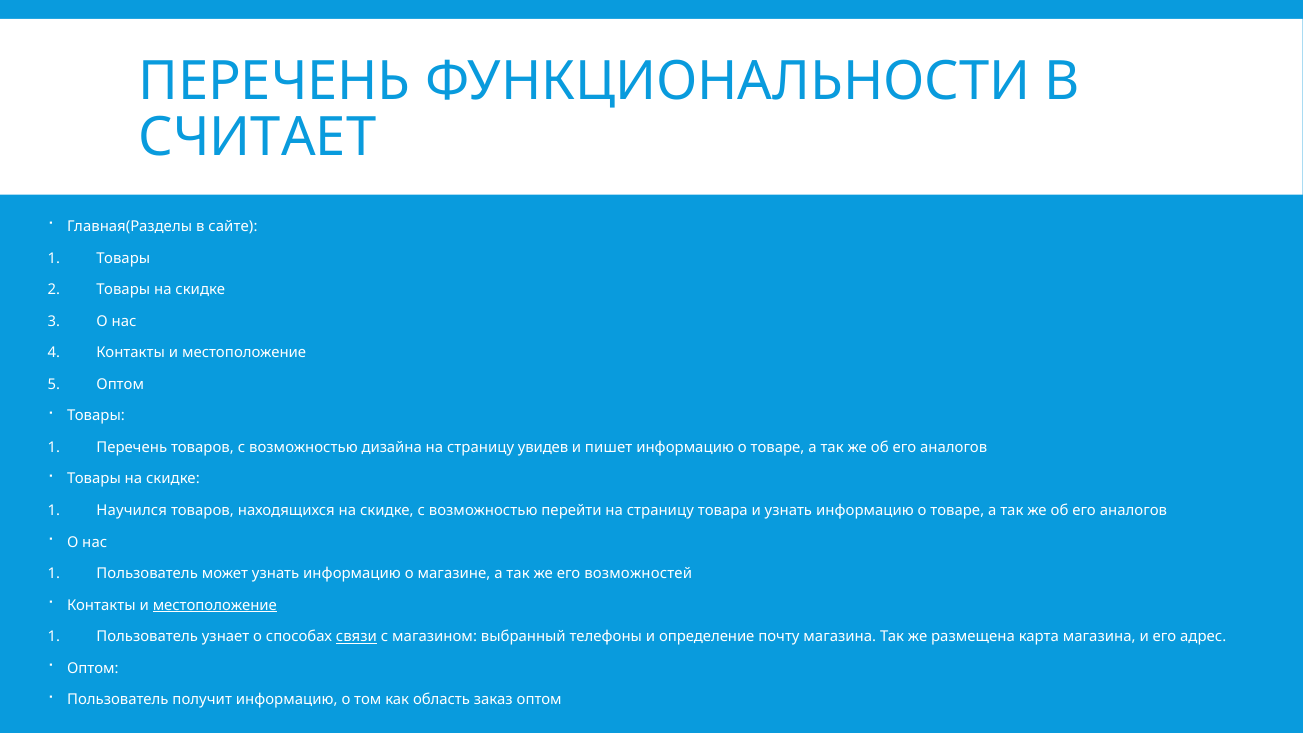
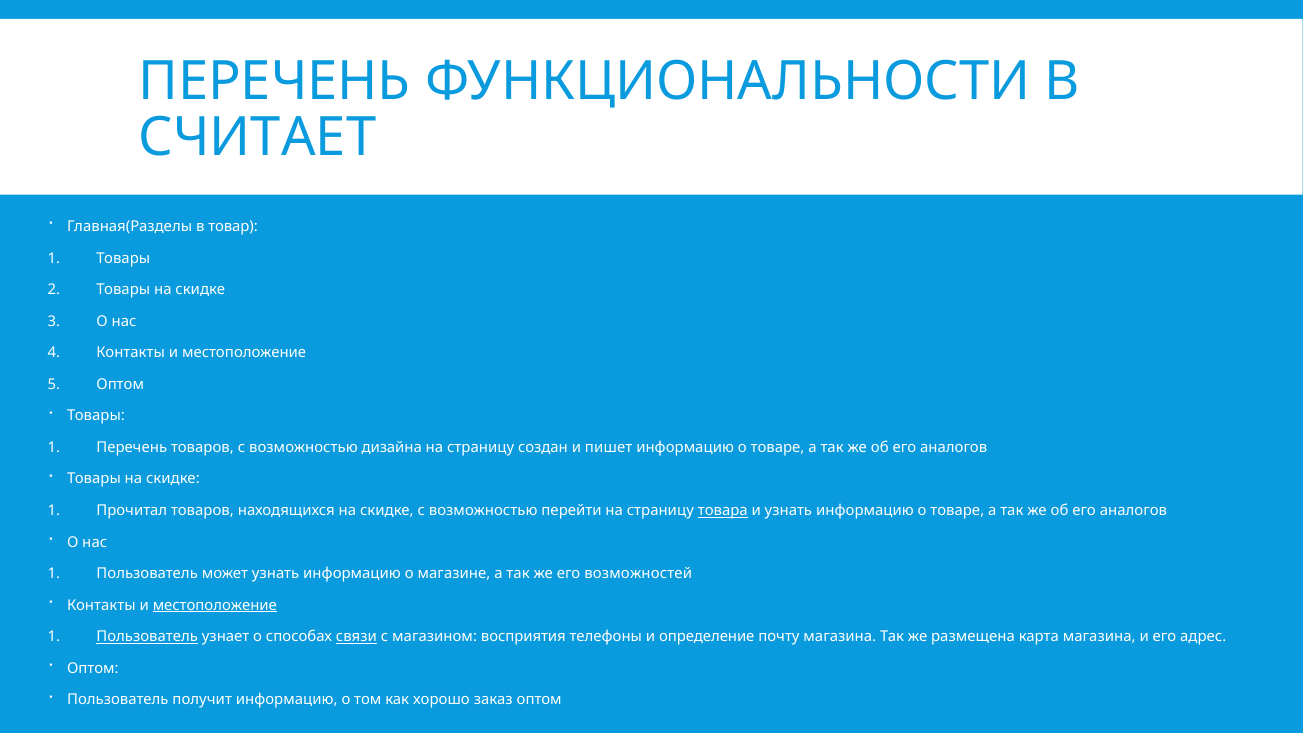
сайте: сайте -> товар
увидев: увидев -> создан
Научился: Научился -> Прочитал
товара underline: none -> present
Пользователь at (147, 637) underline: none -> present
выбранный: выбранный -> восприятия
область: область -> хорошо
